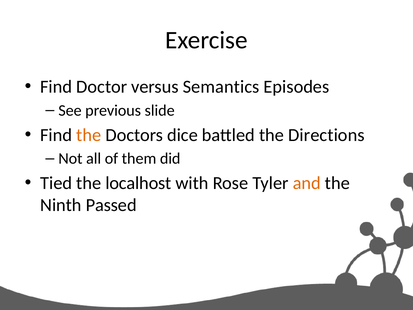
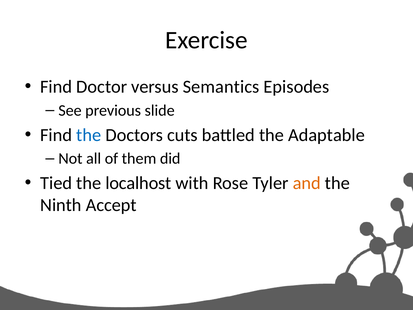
the at (89, 135) colour: orange -> blue
dice: dice -> cuts
Directions: Directions -> Adaptable
Passed: Passed -> Accept
